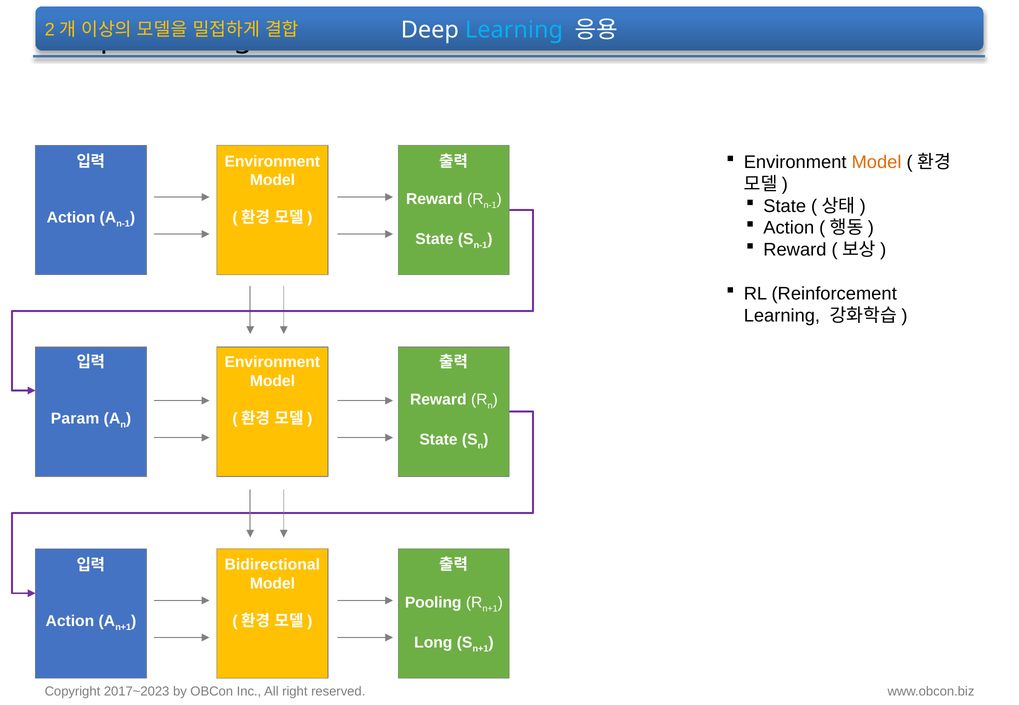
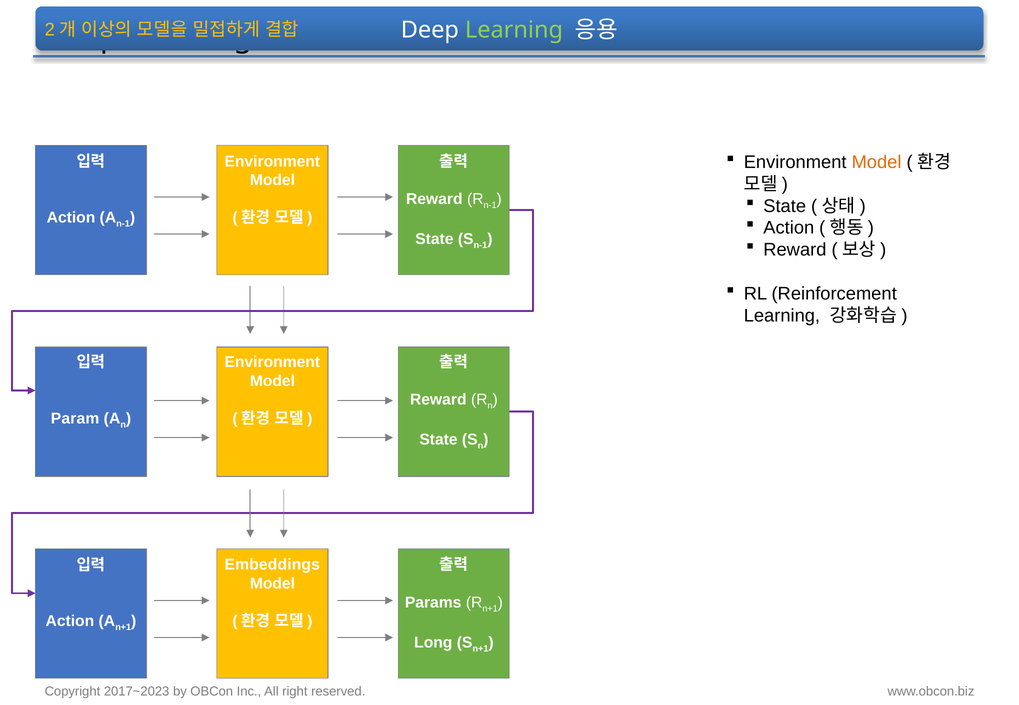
Learning at (514, 30) colour: light blue -> light green
Bidirectional: Bidirectional -> Embeddings
Pooling: Pooling -> Params
